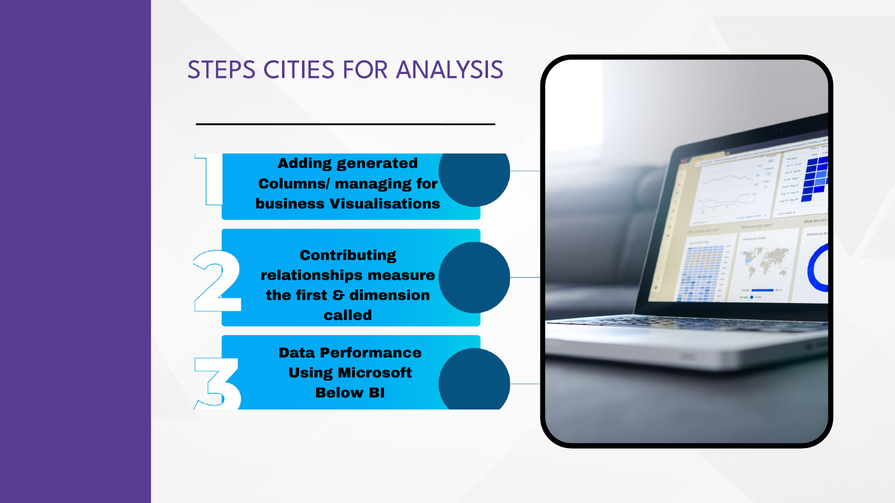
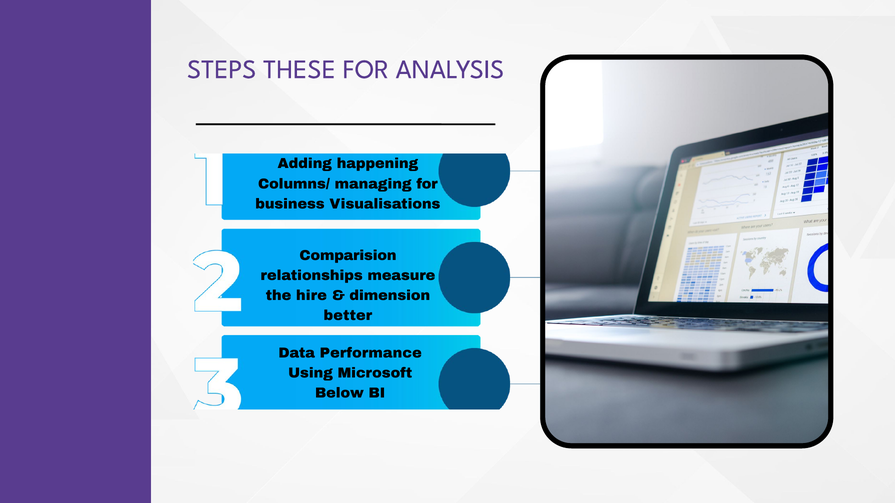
CITIES: CITIES -> THESE
generated: generated -> happening
Contributing: Contributing -> Comparision
first: first -> hire
called: called -> better
